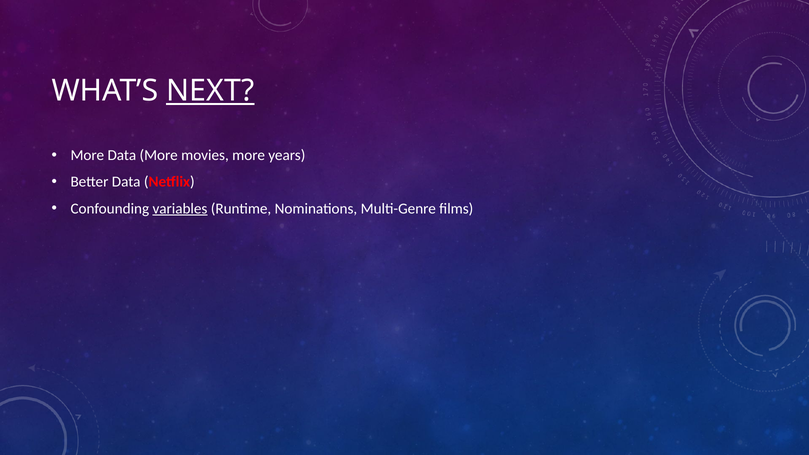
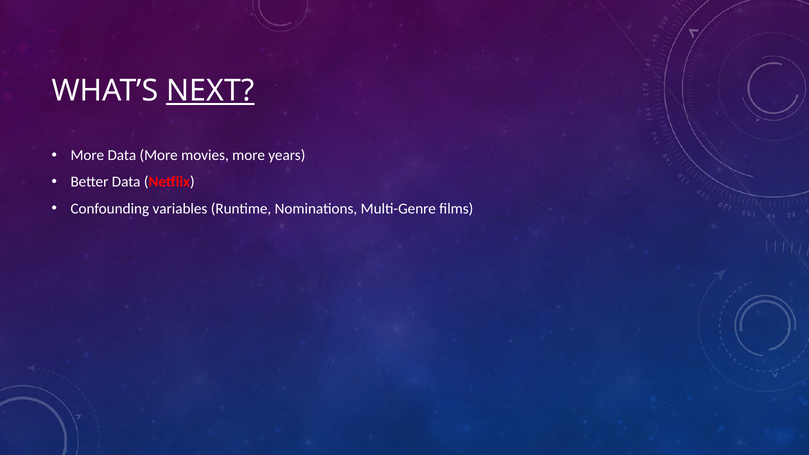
variables underline: present -> none
